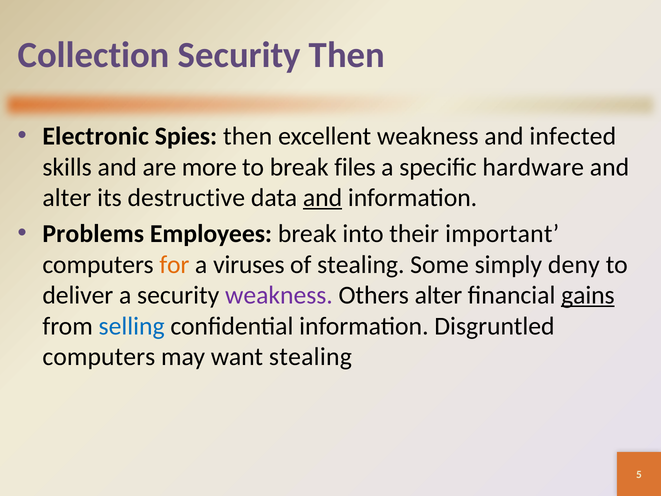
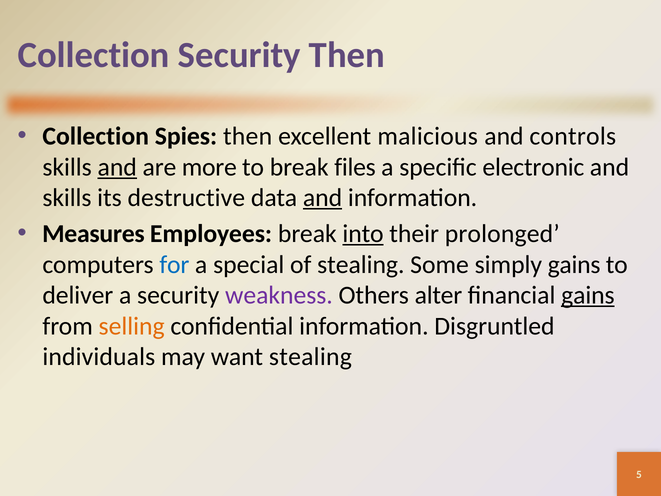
Electronic at (96, 136): Electronic -> Collection
excellent weakness: weakness -> malicious
infected: infected -> controls
and at (117, 167) underline: none -> present
hardware: hardware -> electronic
alter at (67, 198): alter -> skills
Problems: Problems -> Measures
into underline: none -> present
important: important -> prolonged
for colour: orange -> blue
viruses: viruses -> special
simply deny: deny -> gains
selling colour: blue -> orange
computers at (99, 357): computers -> individuals
